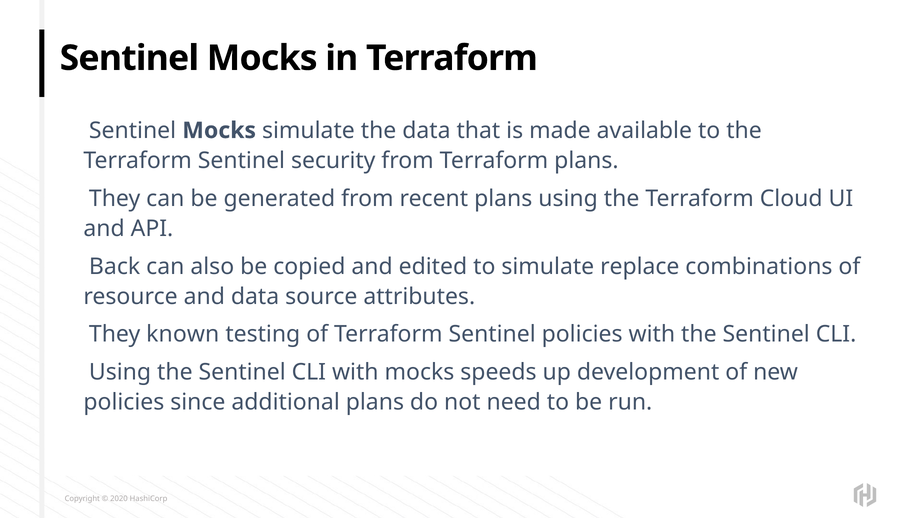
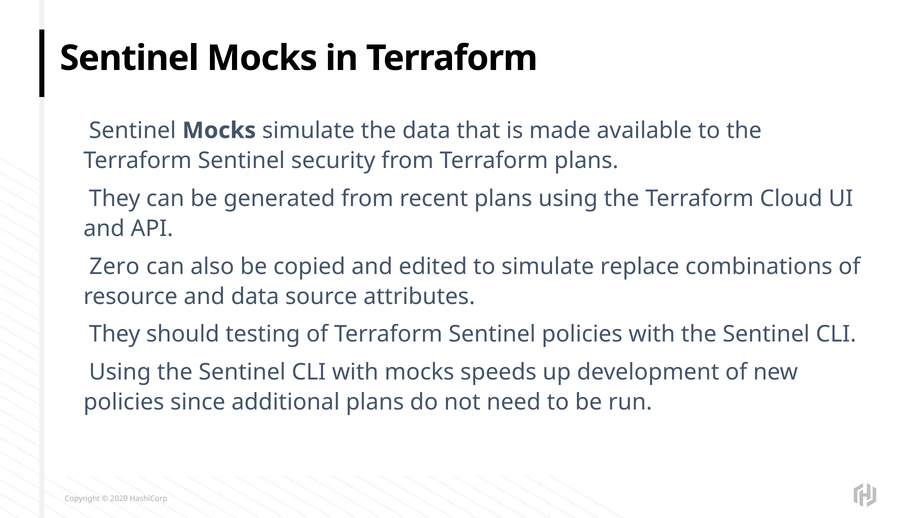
Back: Back -> Zero
known: known -> should
